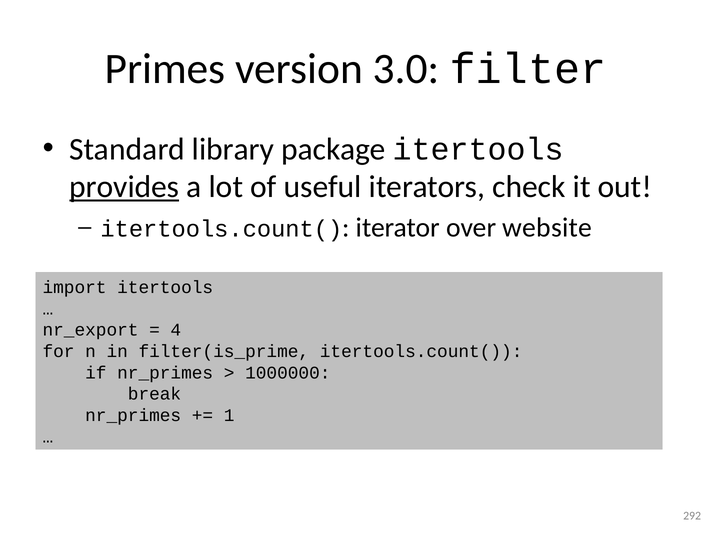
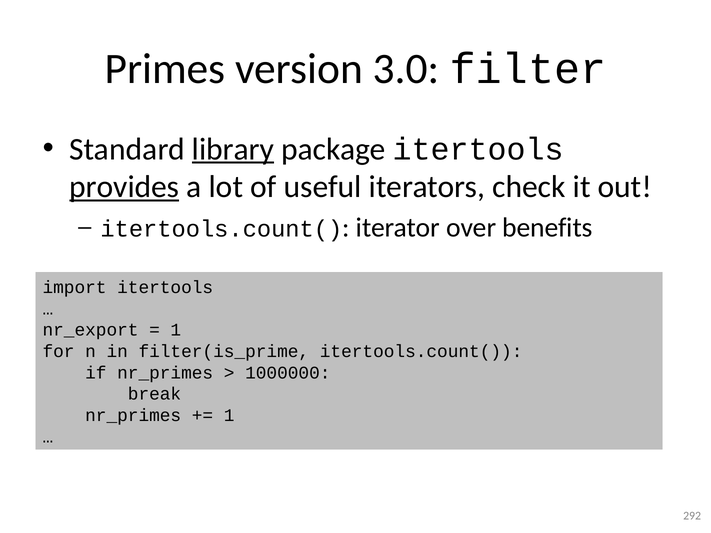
library underline: none -> present
website: website -> benefits
4 at (176, 330): 4 -> 1
